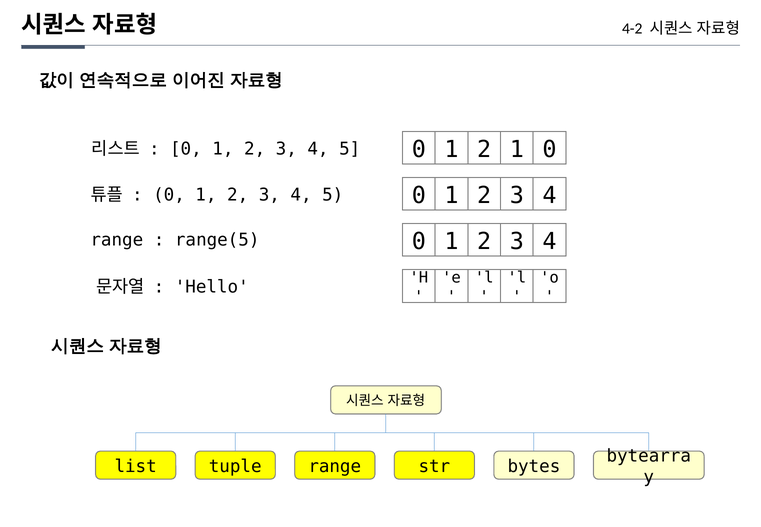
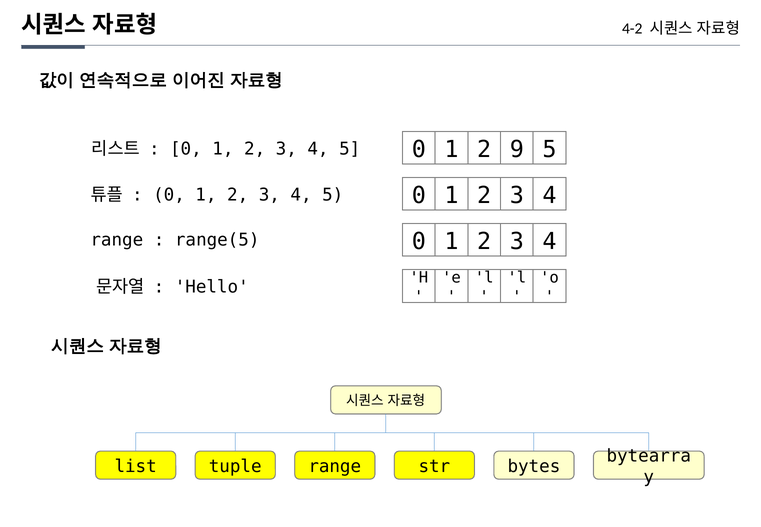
2 1: 1 -> 9
0 0: 0 -> 5
